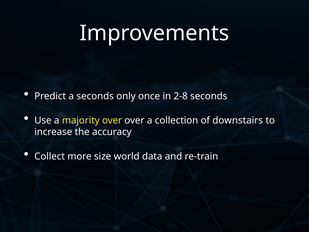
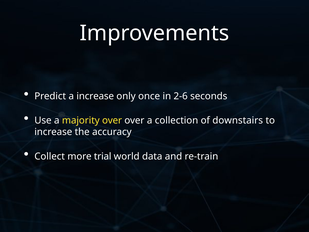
a seconds: seconds -> increase
2-8: 2-8 -> 2-6
size: size -> trial
